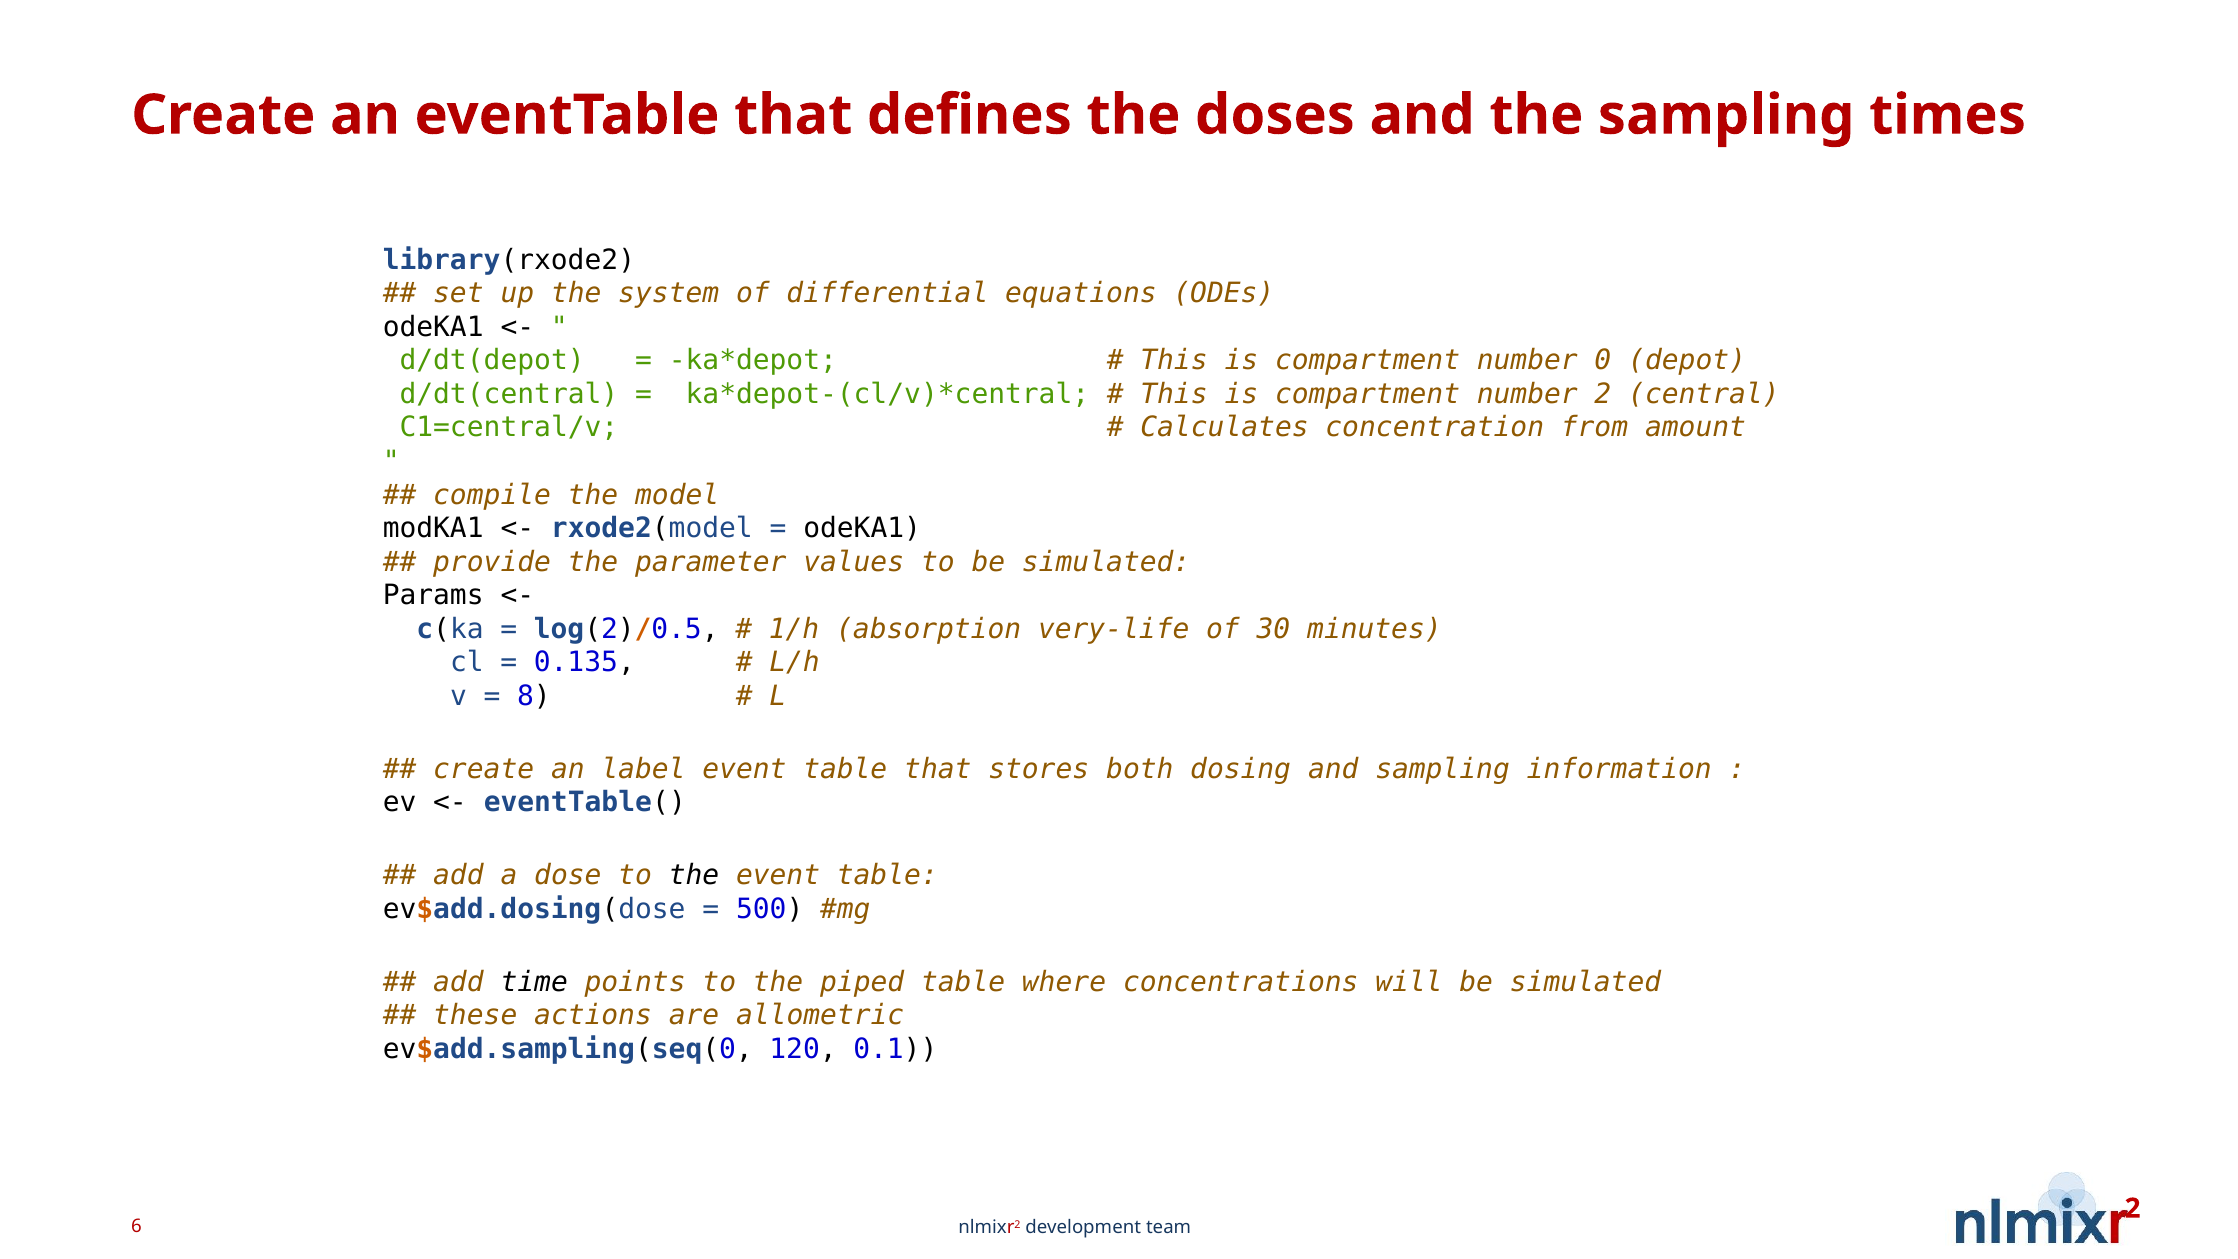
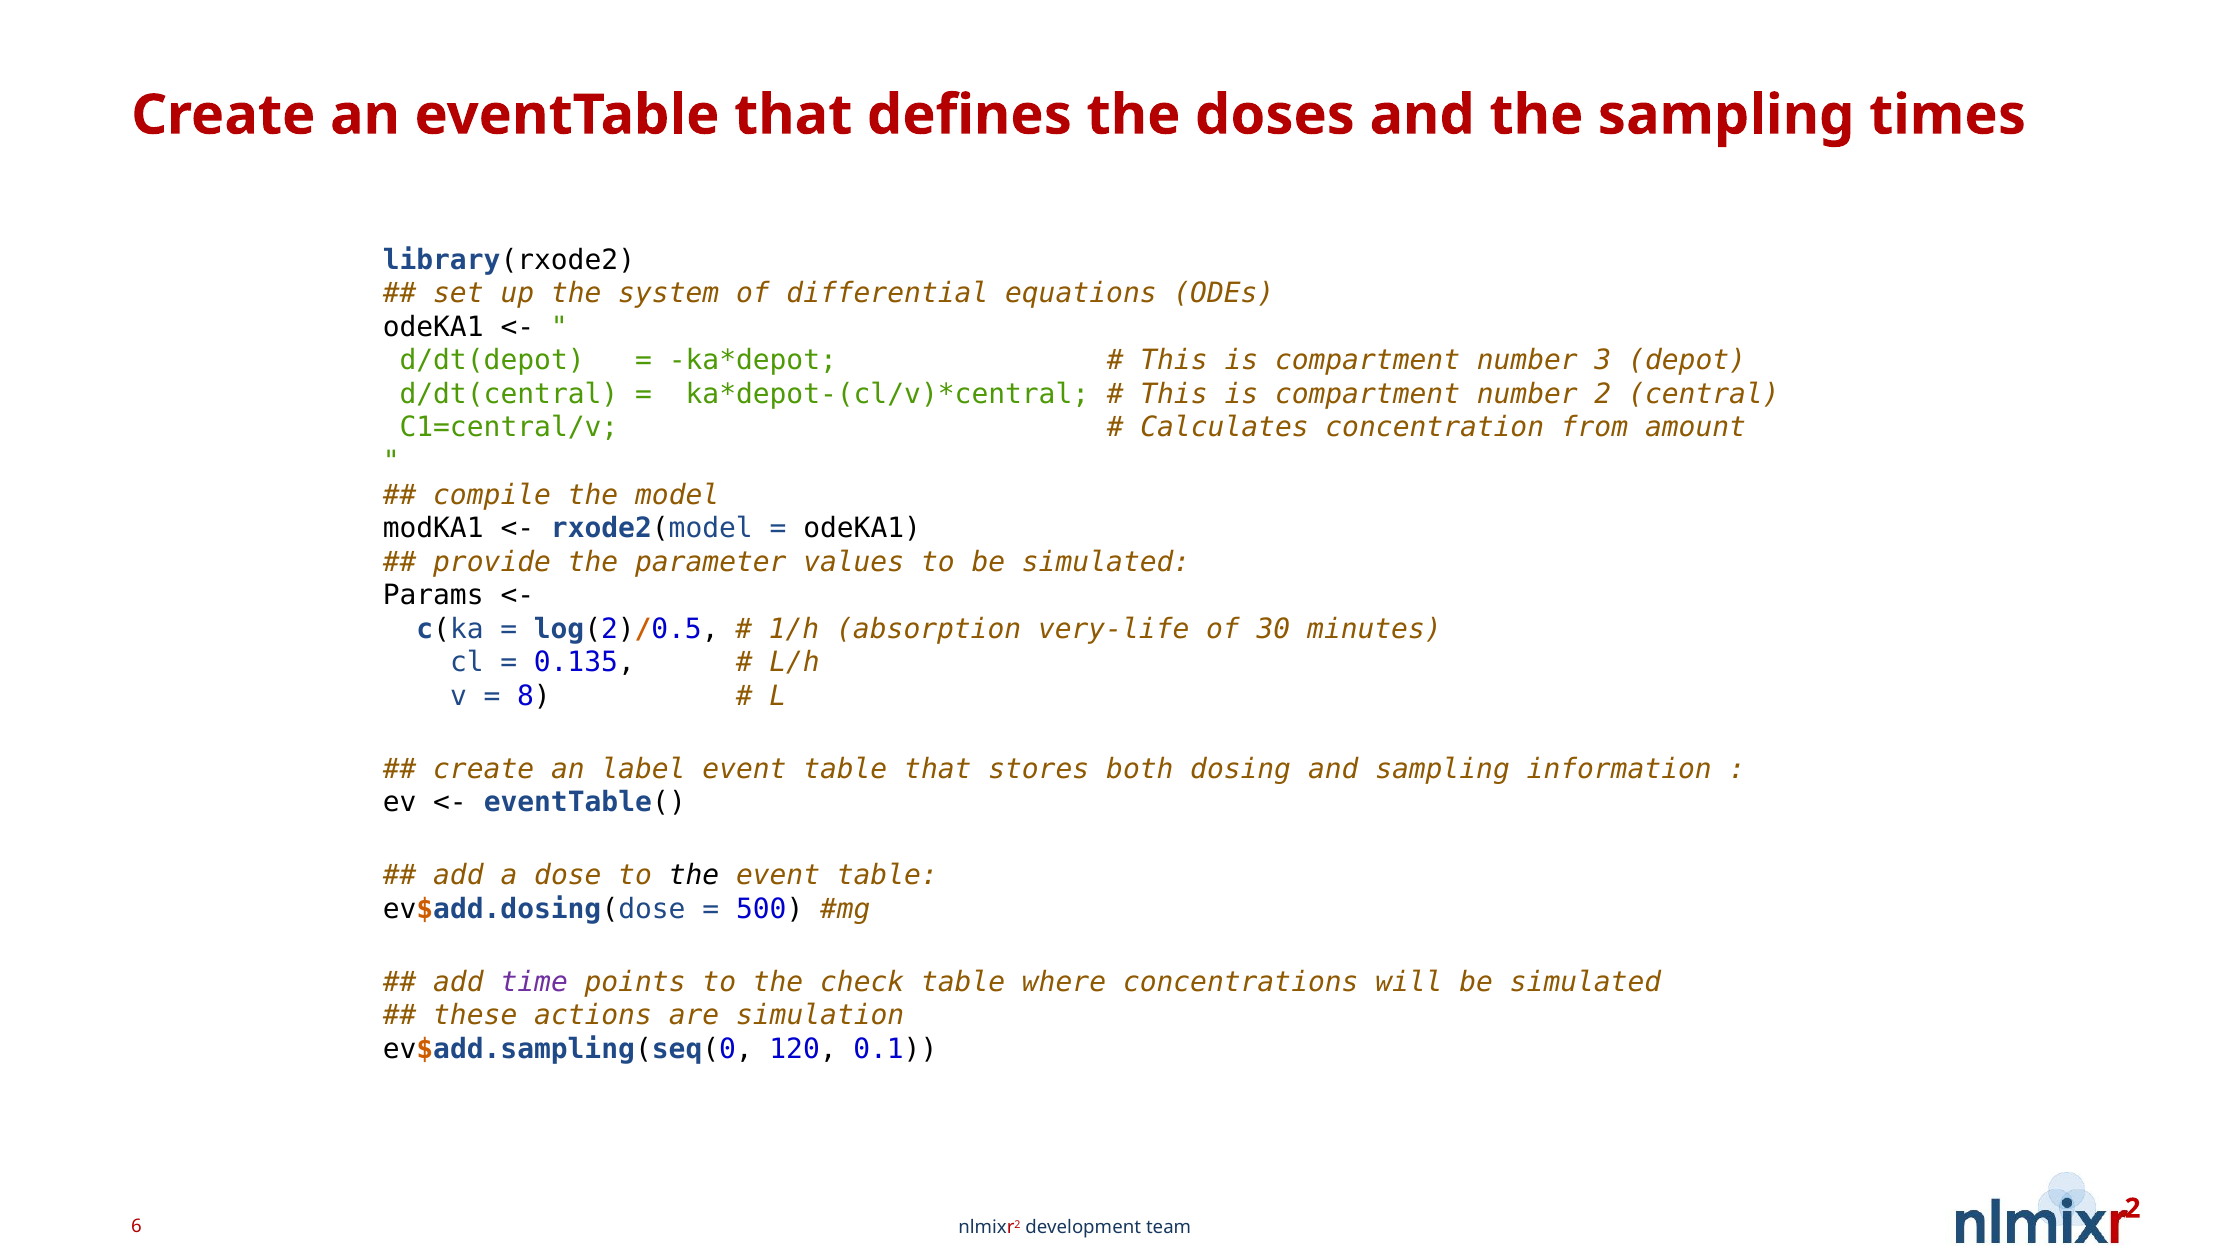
0: 0 -> 3
time colour: black -> purple
piped: piped -> check
allometric: allometric -> simulation
